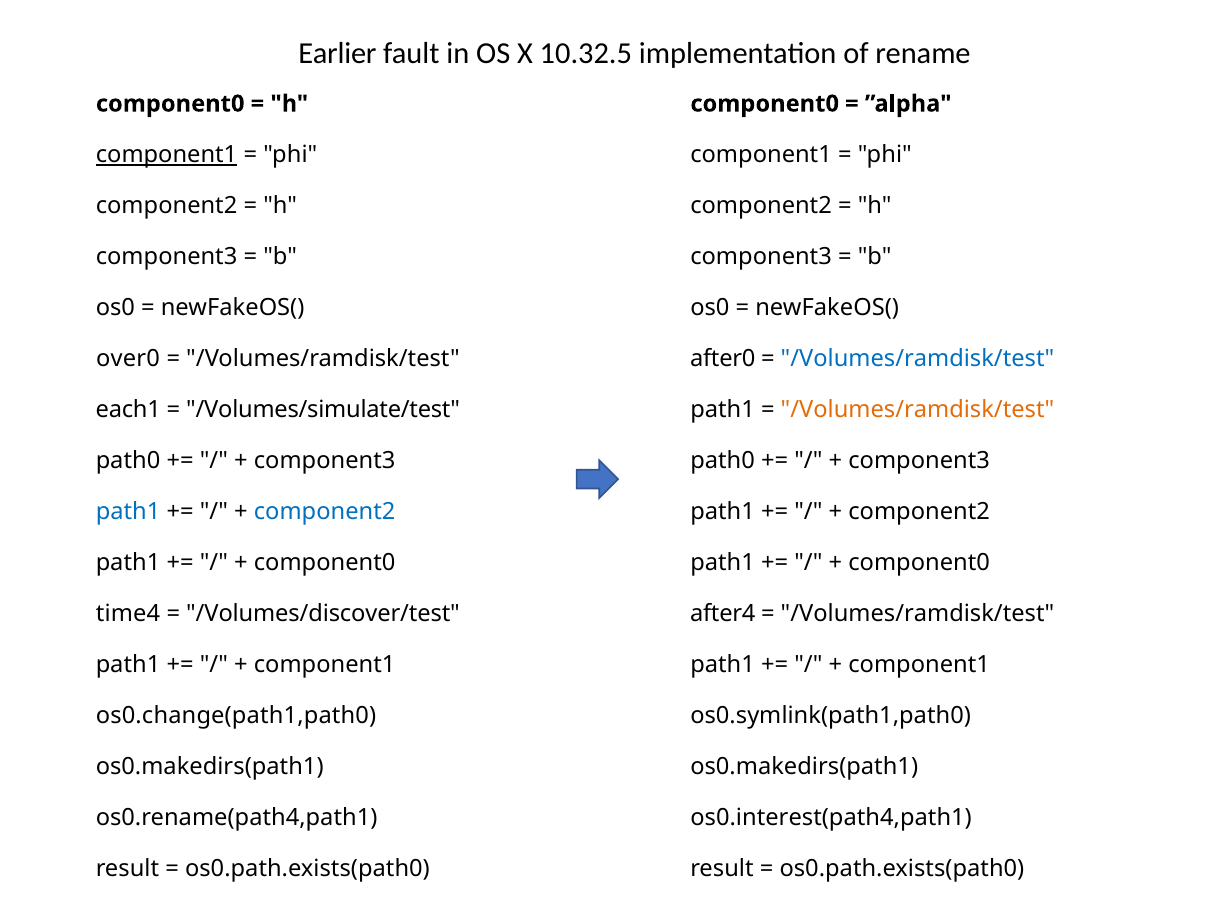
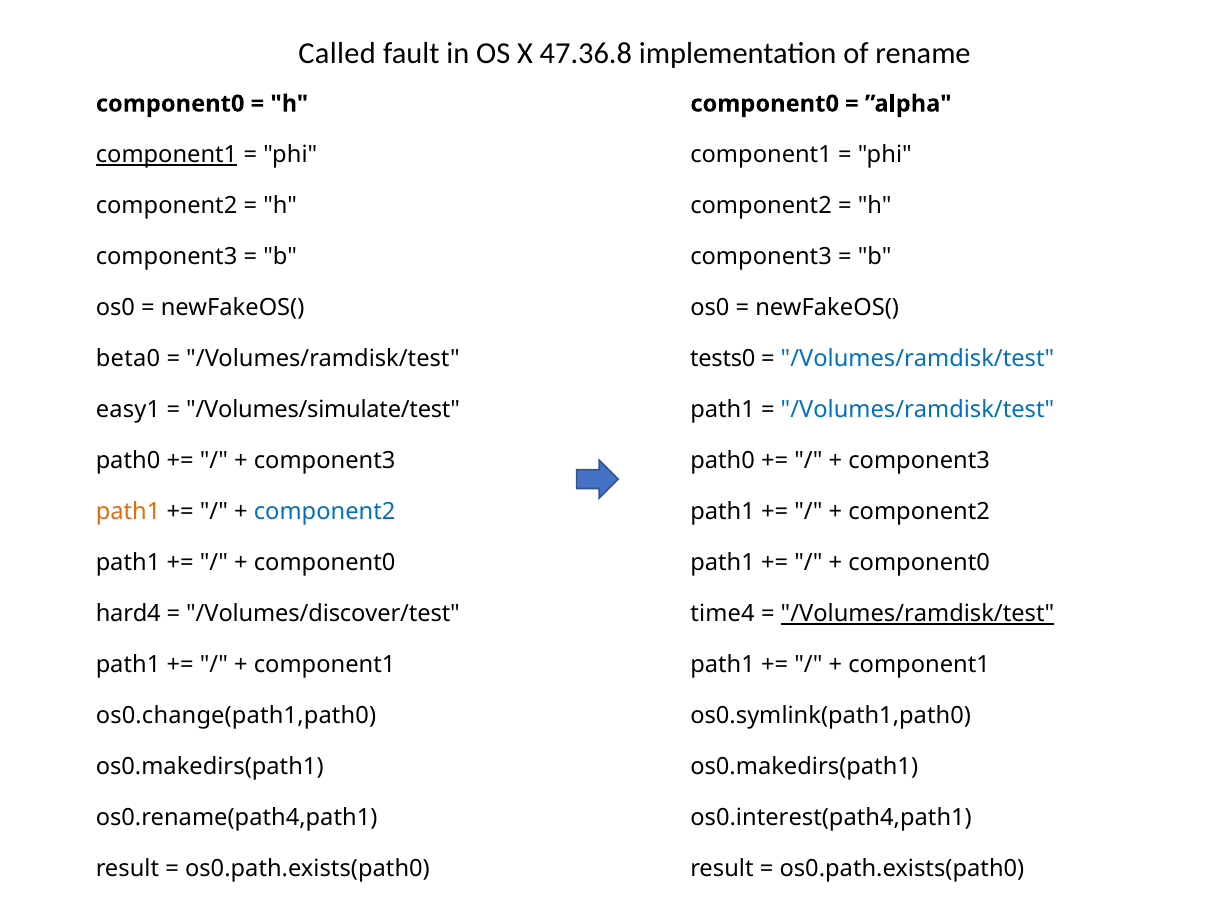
Earlier: Earlier -> Called
10.32.5: 10.32.5 -> 47.36.8
over0: over0 -> beta0
after0: after0 -> tests0
each1: each1 -> easy1
/Volumes/ramdisk/test at (917, 410) colour: orange -> blue
path1 at (128, 512) colour: blue -> orange
time4: time4 -> hard4
after4: after4 -> time4
/Volumes/ramdisk/test at (917, 613) underline: none -> present
